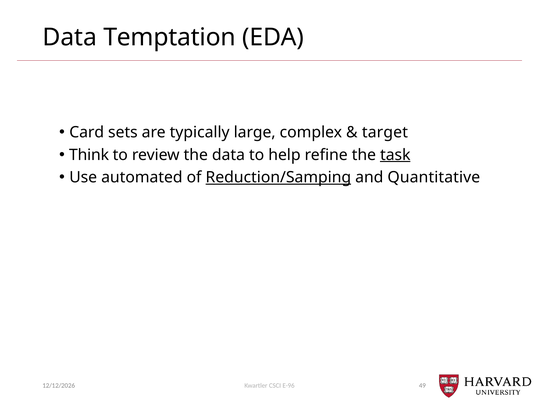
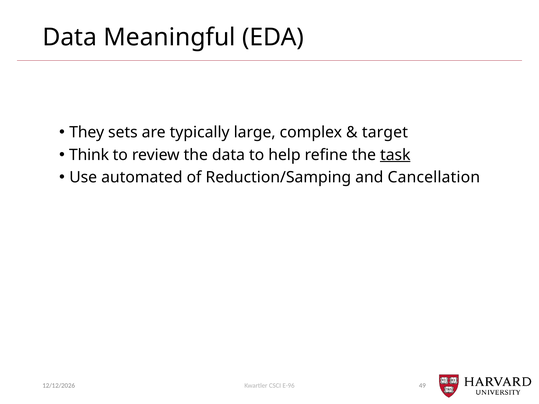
Temptation: Temptation -> Meaningful
Card: Card -> They
Reduction/Samping underline: present -> none
Quantitative: Quantitative -> Cancellation
